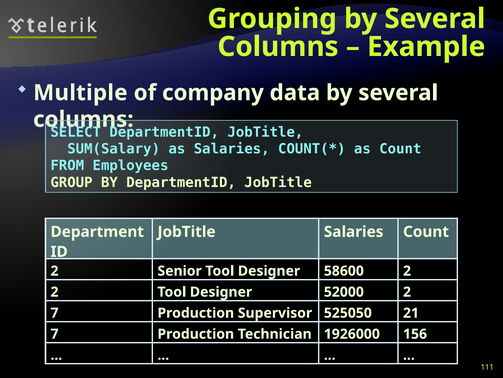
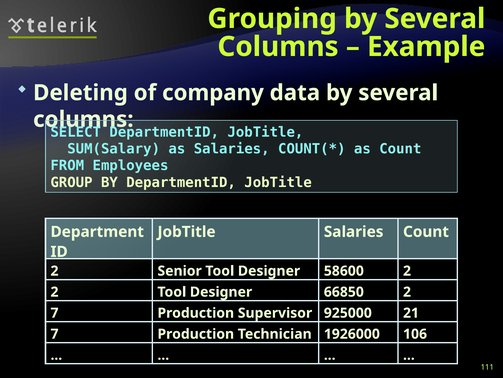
Multiple: Multiple -> Deleting
52000: 52000 -> 66850
525050: 525050 -> 925000
156: 156 -> 106
